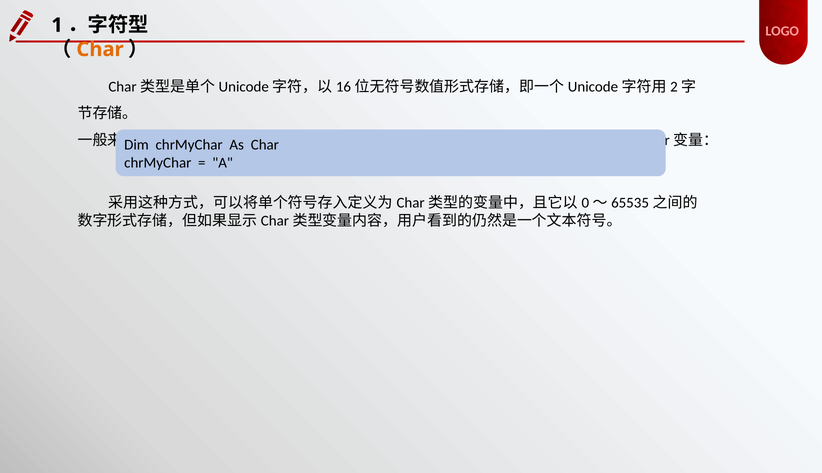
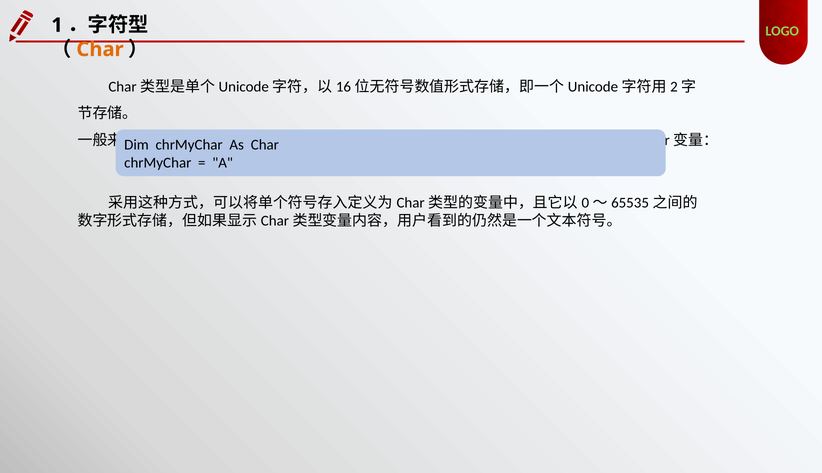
LOGO colour: pink -> light green
